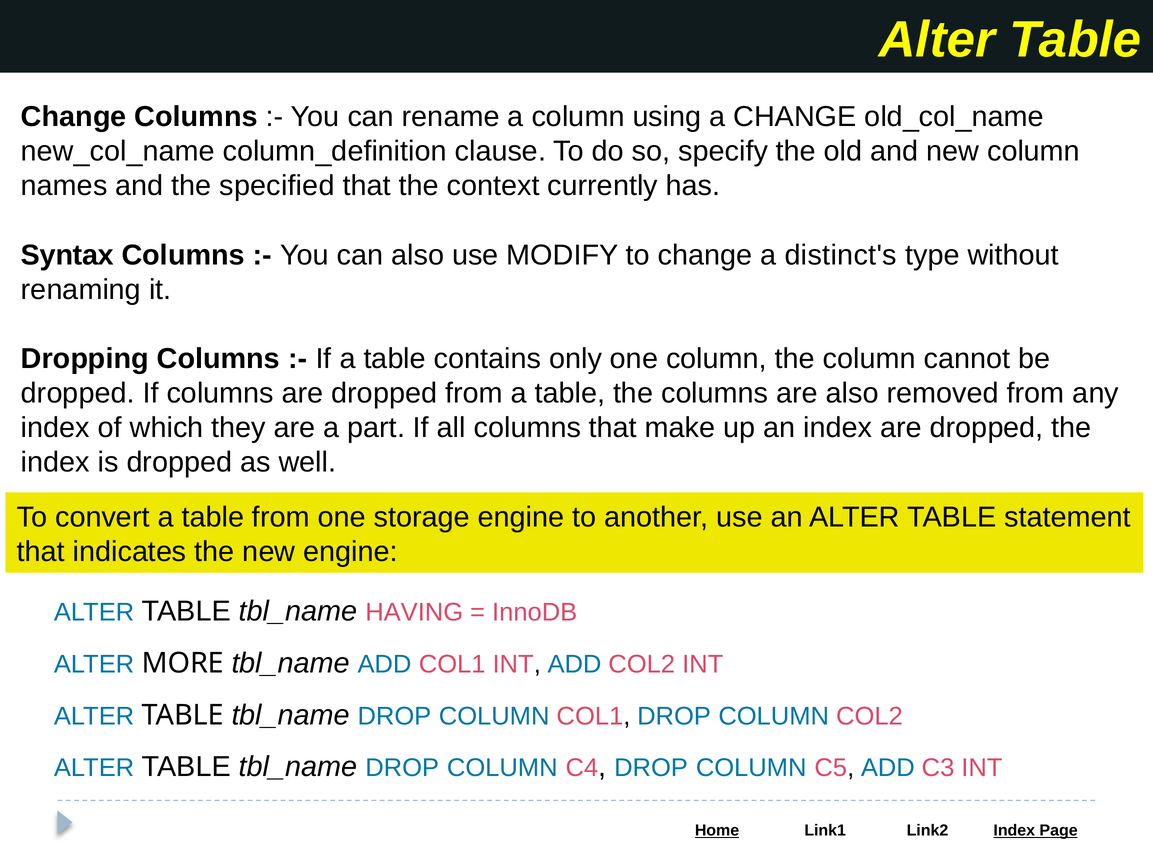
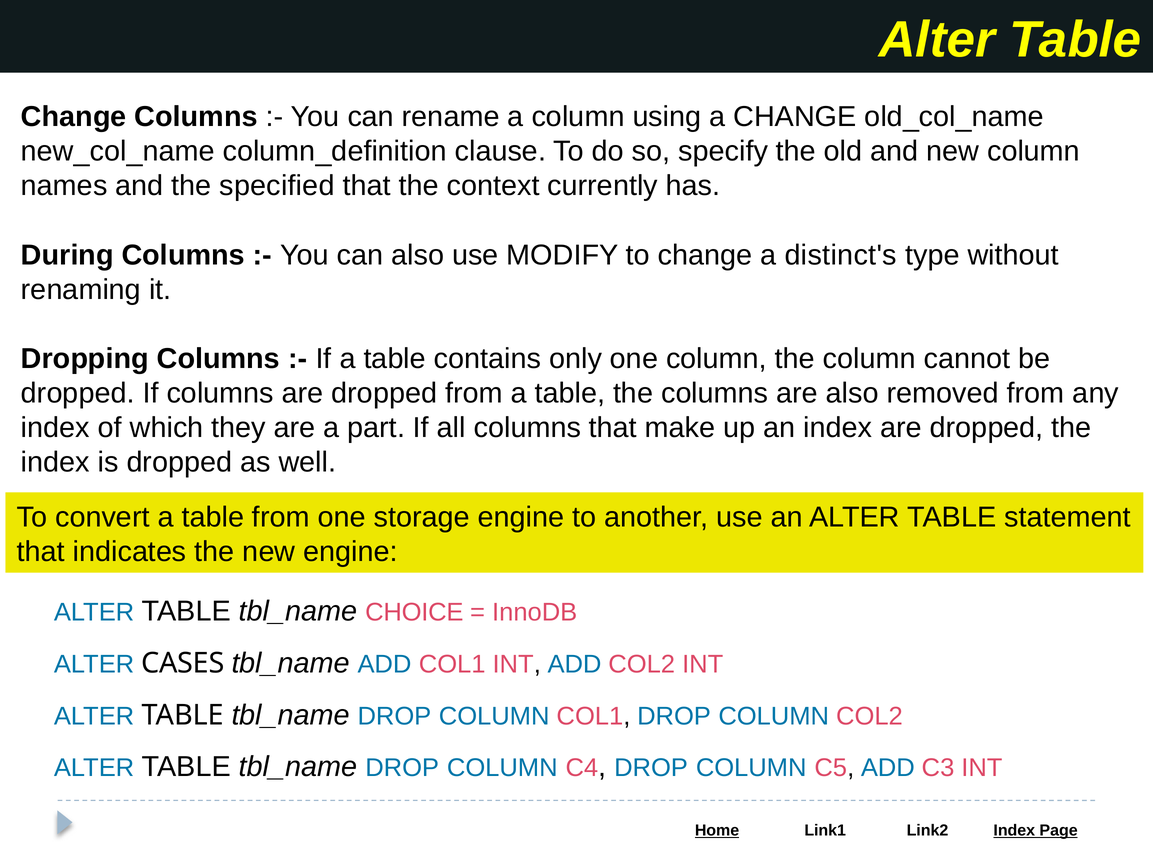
Syntax: Syntax -> During
HAVING: HAVING -> CHOICE
MORE: MORE -> CASES
